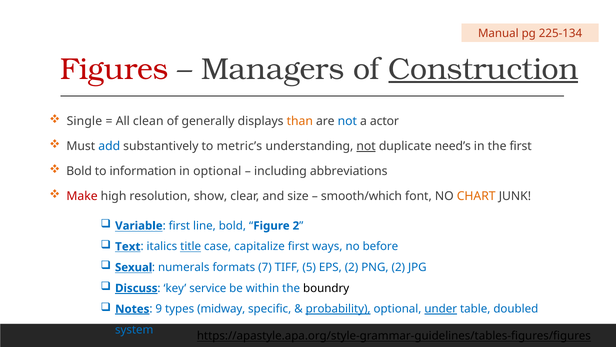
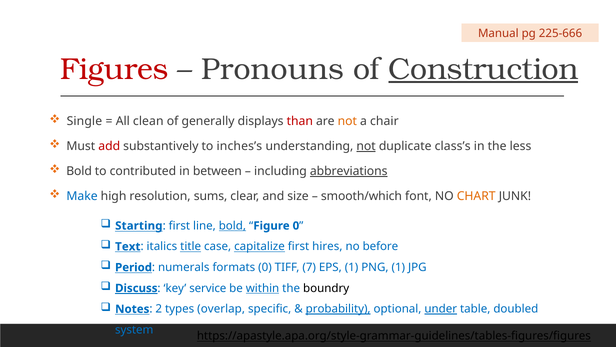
225-134: 225-134 -> 225-666
Managers: Managers -> Pronouns
than colour: orange -> red
not at (347, 121) colour: blue -> orange
actor: actor -> chair
add colour: blue -> red
metric’s: metric’s -> inches’s
need’s: need’s -> class’s
the first: first -> less
information: information -> contributed
in optional: optional -> between
abbreviations underline: none -> present
Make colour: red -> blue
show: show -> sums
Variable: Variable -> Starting
bold at (232, 225) underline: none -> present
Figure 2: 2 -> 0
capitalize underline: none -> present
ways: ways -> hires
Sexual: Sexual -> Period
formats 7: 7 -> 0
5: 5 -> 7
EPS 2: 2 -> 1
PNG 2: 2 -> 1
within underline: none -> present
Notes underline: present -> none
9: 9 -> 2
midway: midway -> overlap
